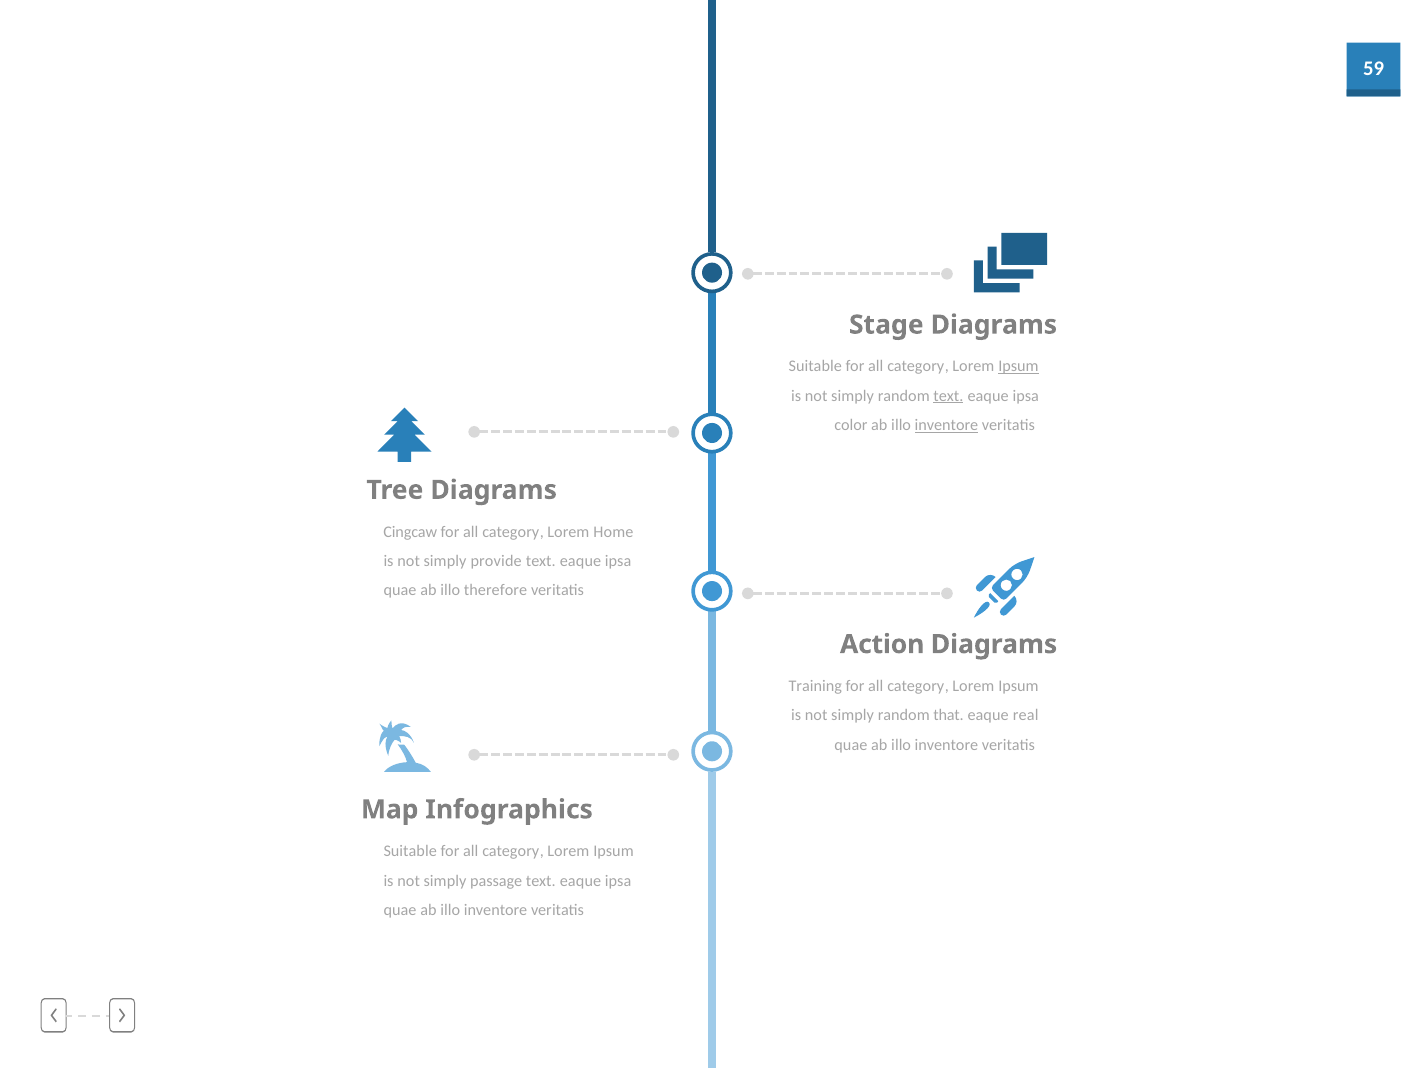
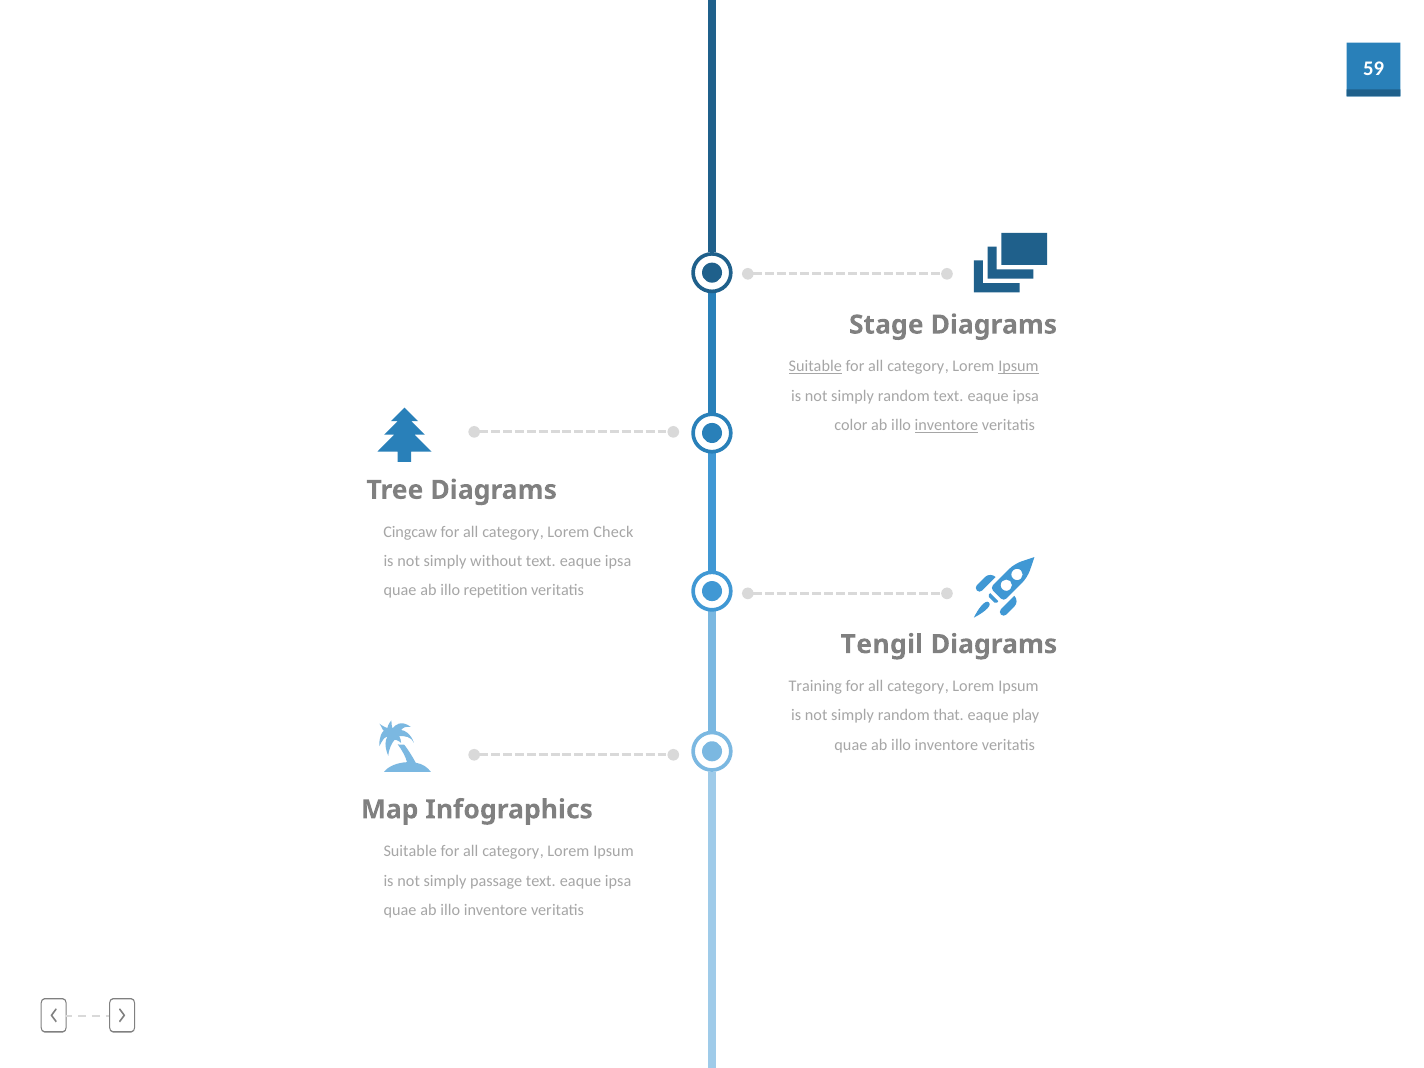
Suitable at (815, 367) underline: none -> present
text at (948, 396) underline: present -> none
Home: Home -> Check
provide: provide -> without
therefore: therefore -> repetition
Action: Action -> Tengil
real: real -> play
